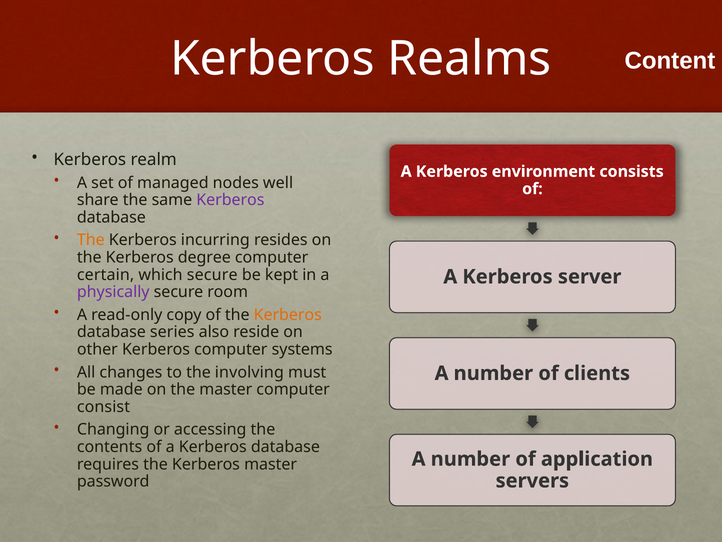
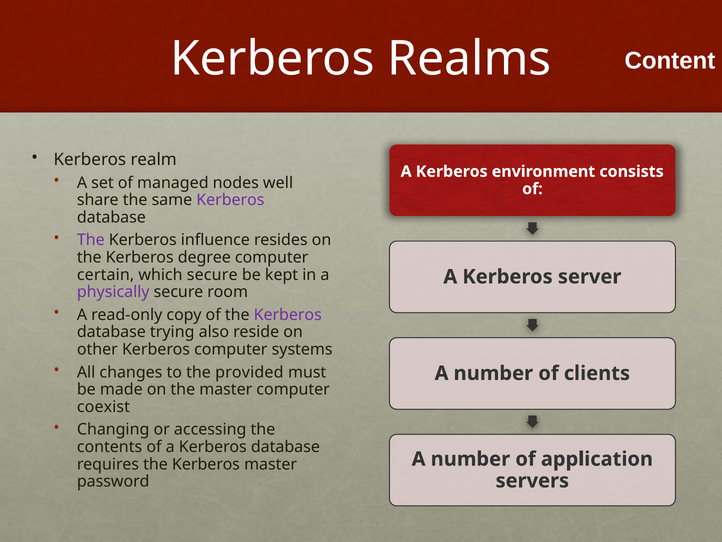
The at (91, 240) colour: orange -> purple
incurring: incurring -> influence
Kerberos at (288, 315) colour: orange -> purple
series: series -> trying
involving: involving -> provided
consist: consist -> coexist
